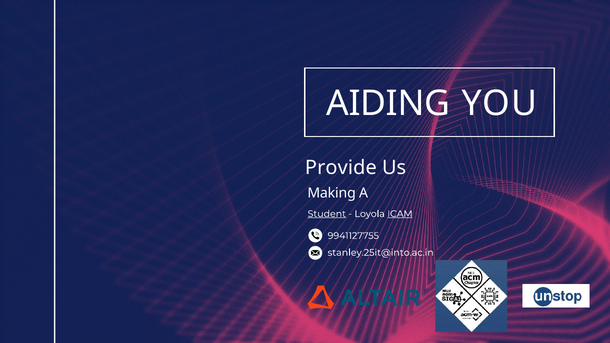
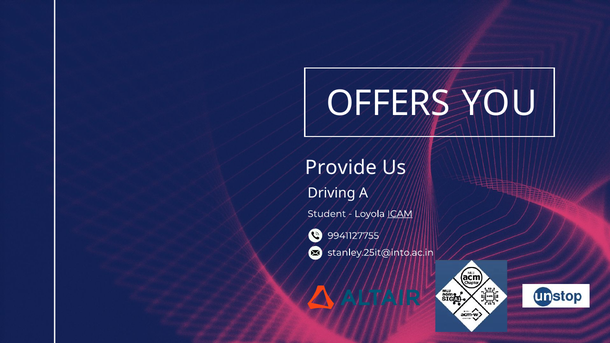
AIDING: AIDING -> OFFERS
Making: Making -> Driving
Student underline: present -> none
